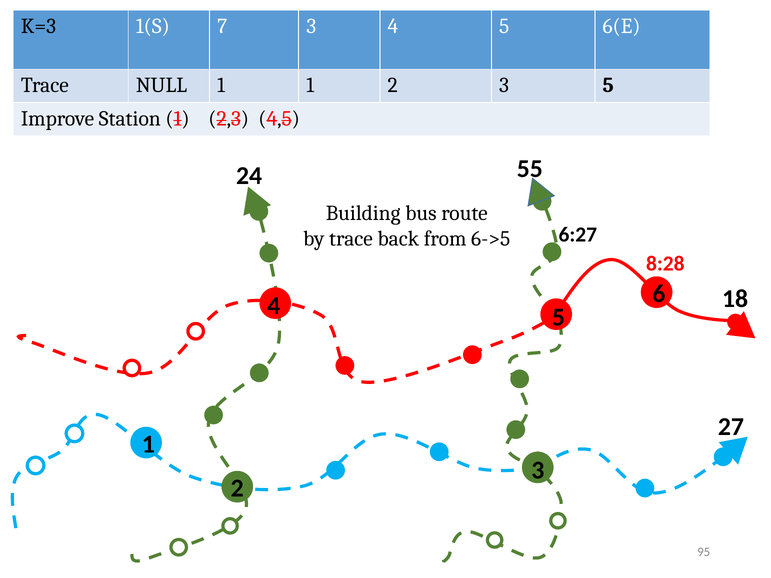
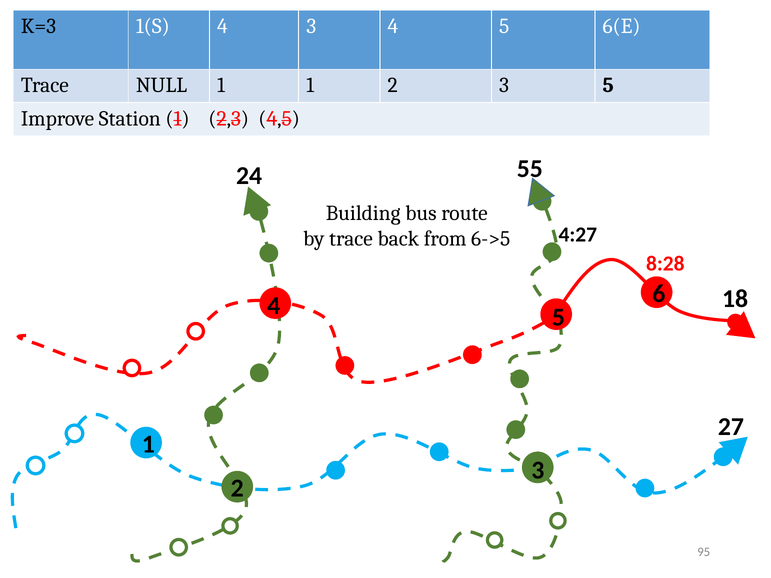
1(S 7: 7 -> 4
6:27: 6:27 -> 4:27
